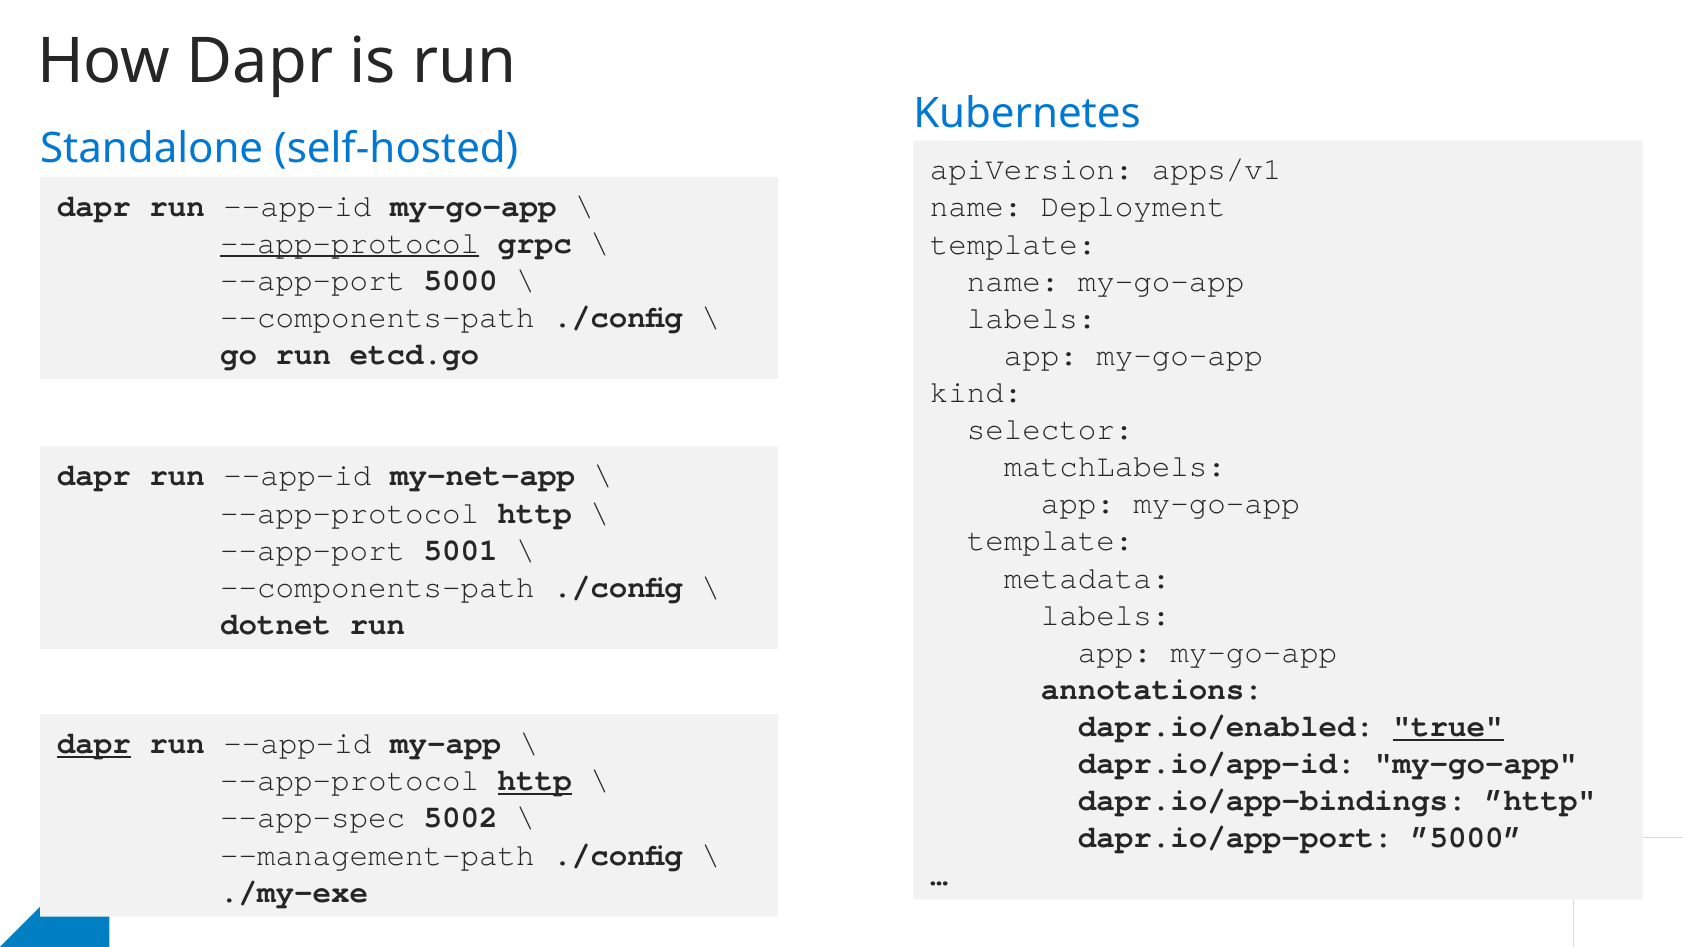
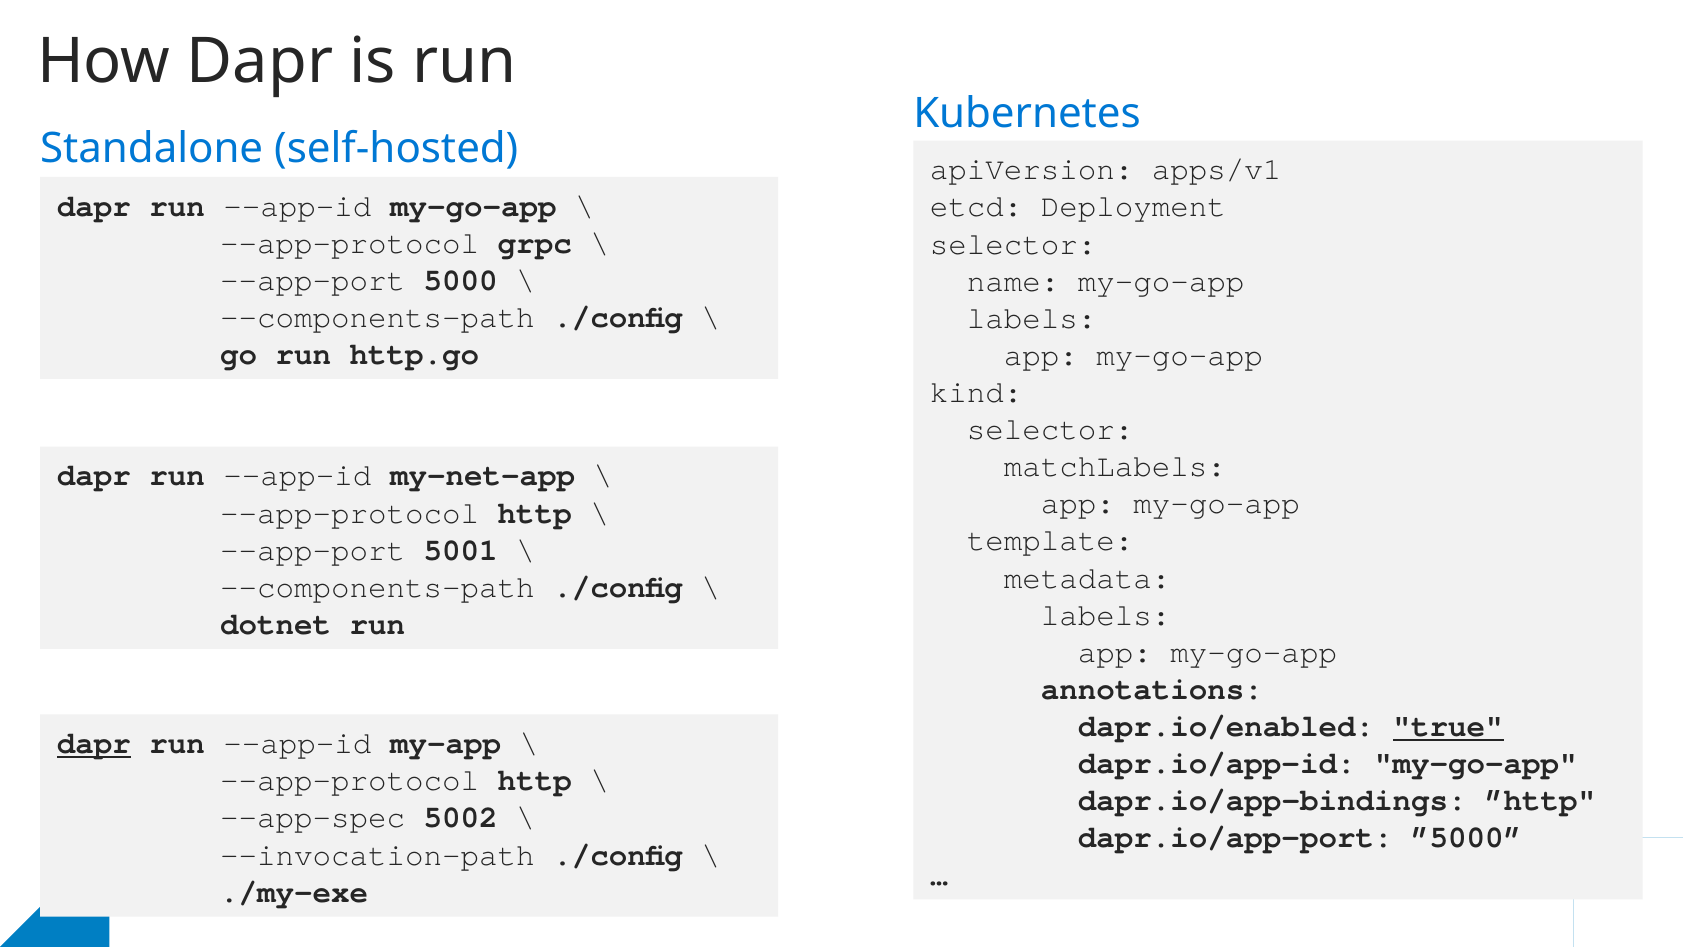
name at (976, 207): name -> etcd
--app-protocol at (350, 243) underline: present -> none
template at (1013, 244): template -> selector
etcd.go: etcd.go -> http.go
http at (535, 780) underline: present -> none
--management-path: --management-path -> --invocation-path
